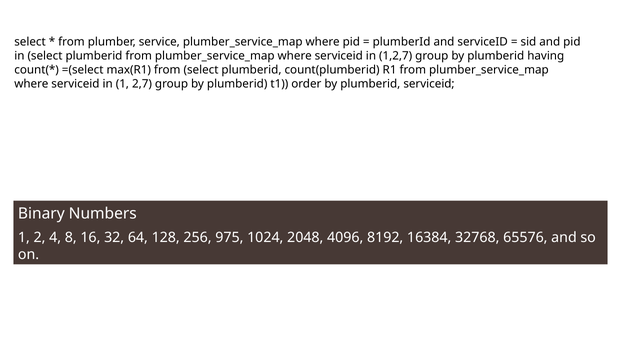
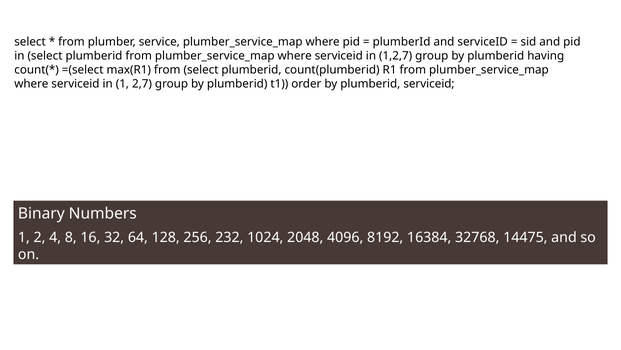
975: 975 -> 232
65576: 65576 -> 14475
